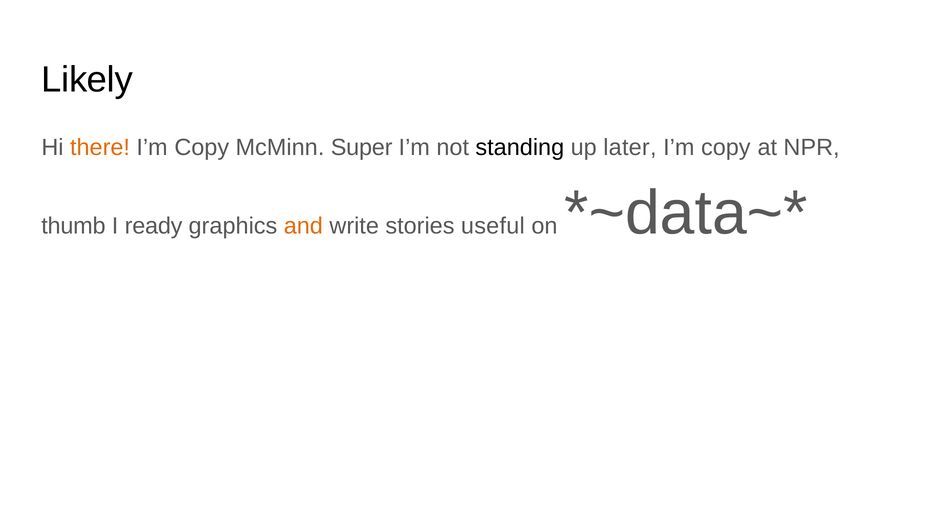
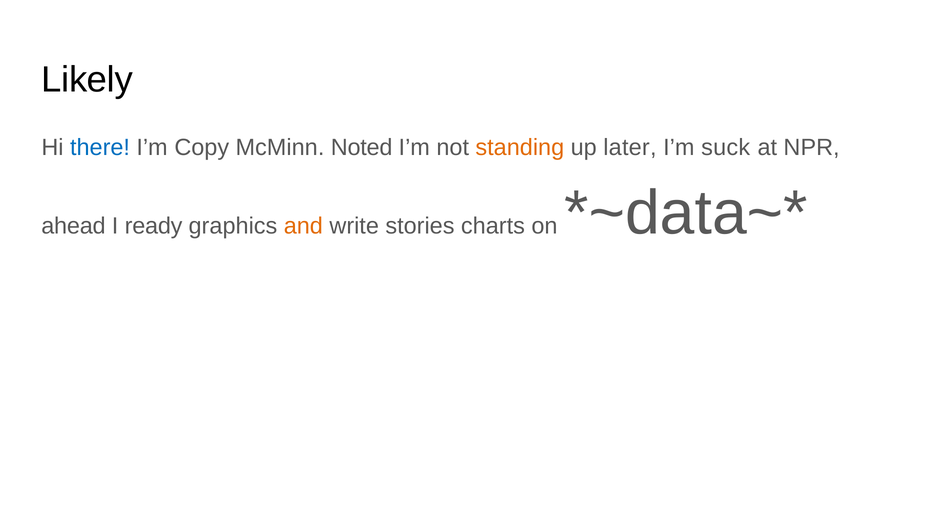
there colour: orange -> blue
Super: Super -> Noted
standing colour: black -> orange
copy at (726, 148): copy -> suck
thumb: thumb -> ahead
useful: useful -> charts
